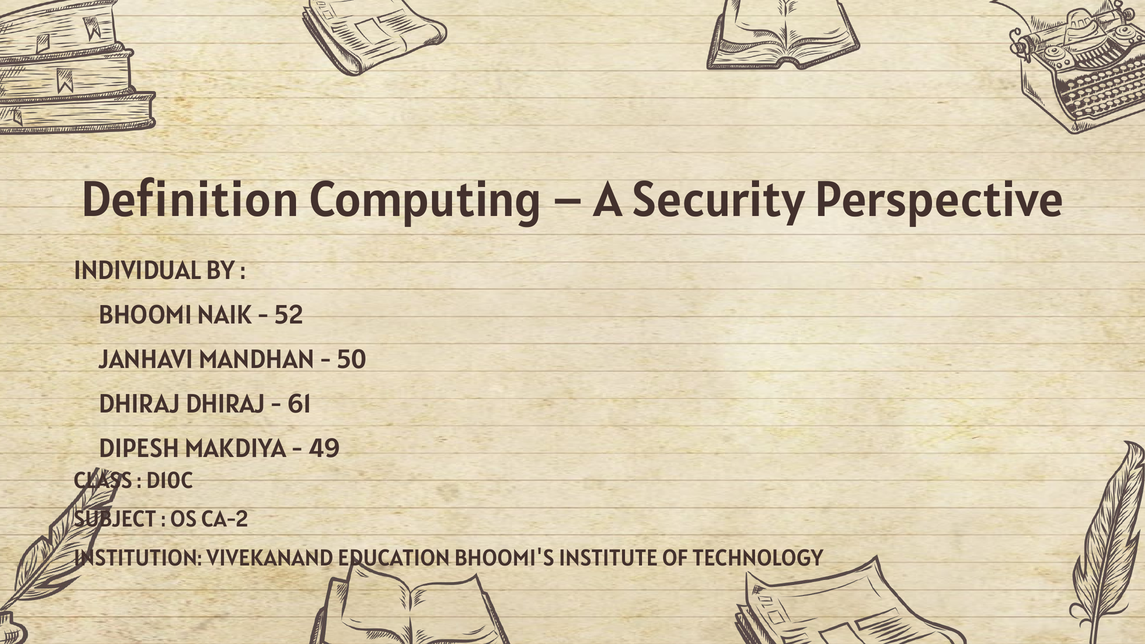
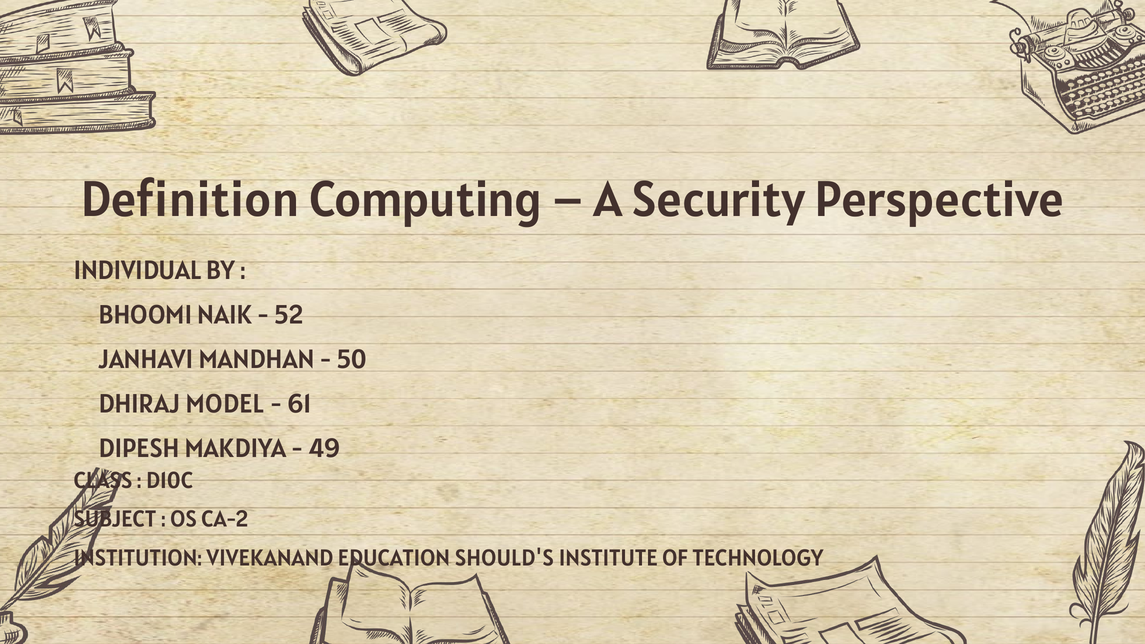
DHIRAJ DHIRAJ: DHIRAJ -> MODEL
BHOOMI'S: BHOOMI'S -> SHOULD'S
